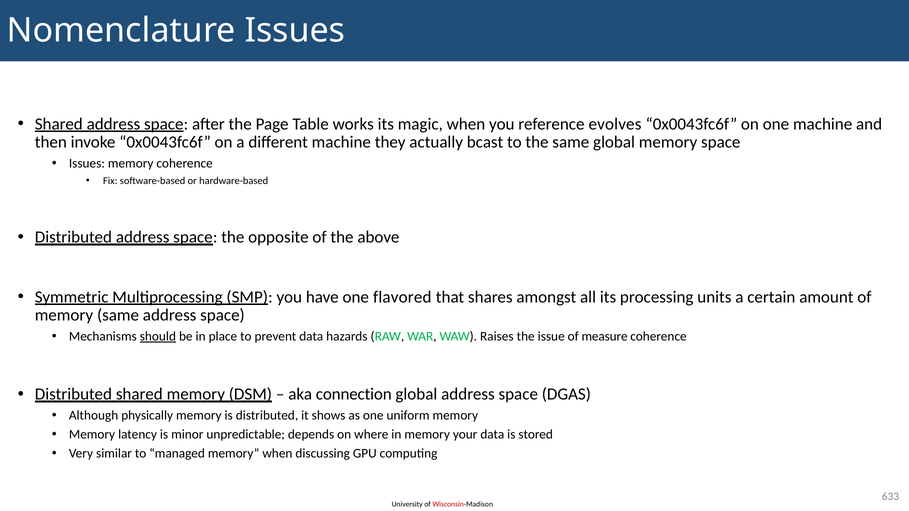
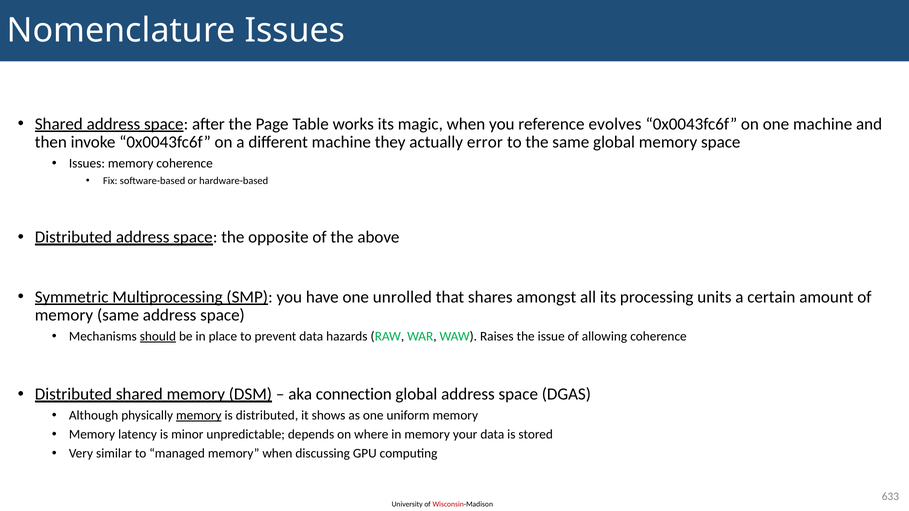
bcast: bcast -> error
flavored: flavored -> unrolled
measure: measure -> allowing
memory at (199, 415) underline: none -> present
